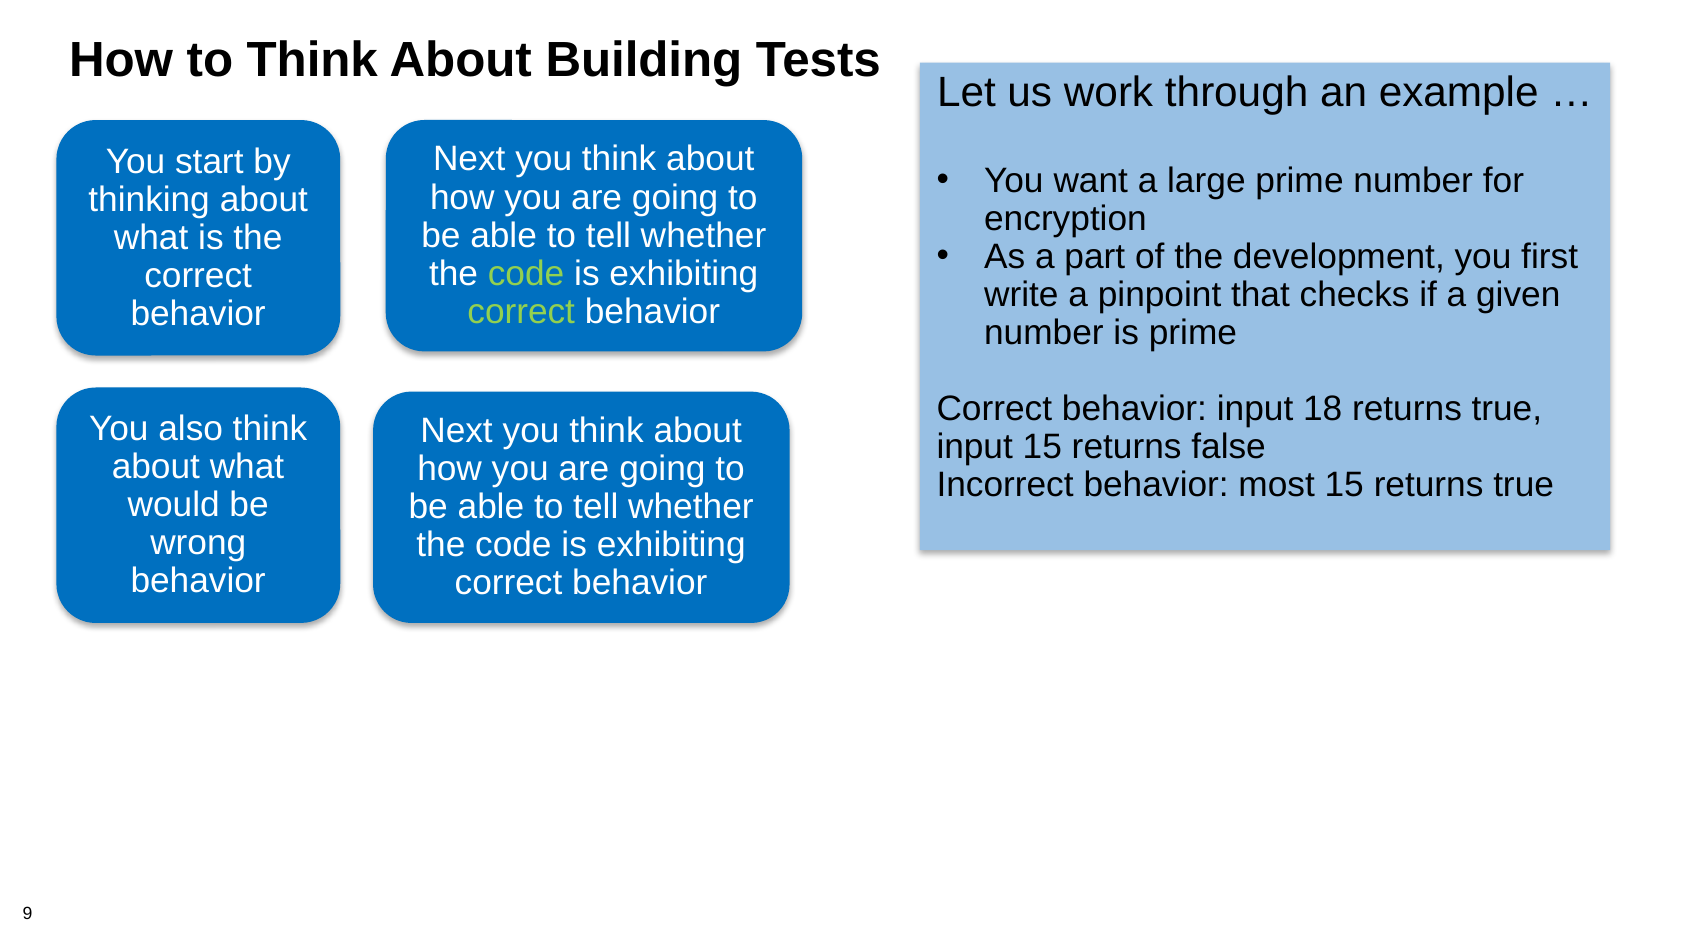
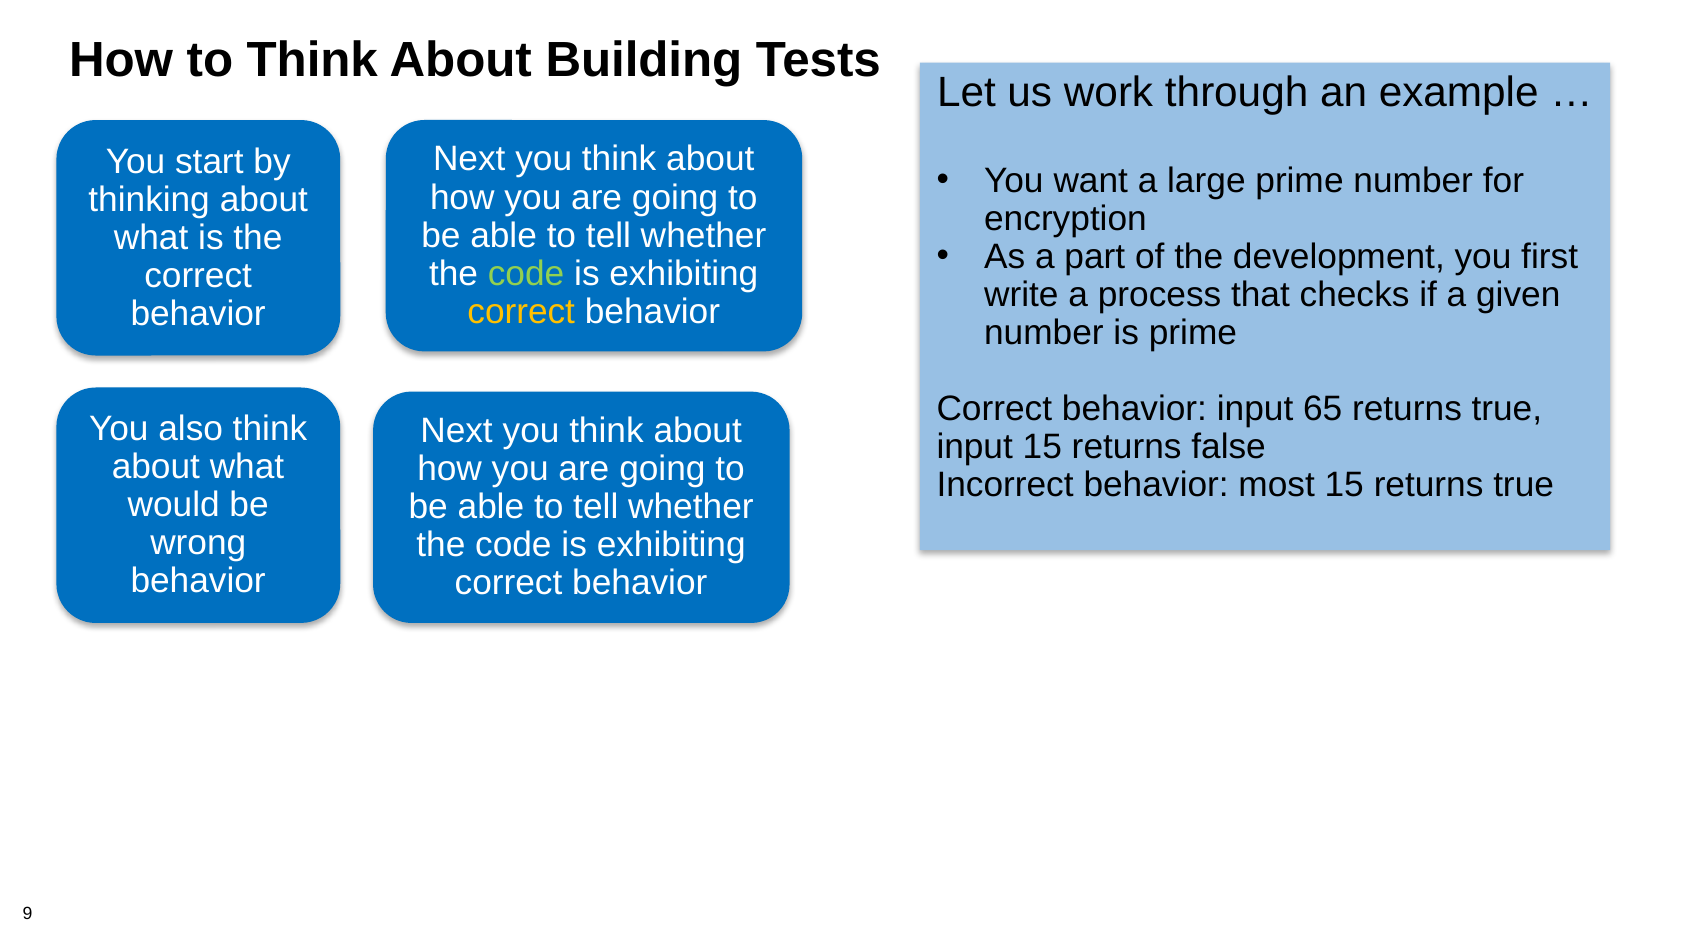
pinpoint: pinpoint -> process
correct at (521, 311) colour: light green -> yellow
18: 18 -> 65
